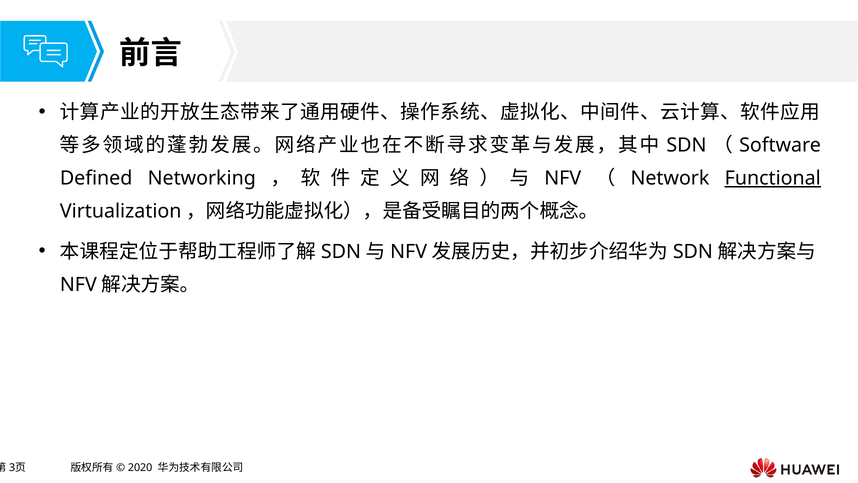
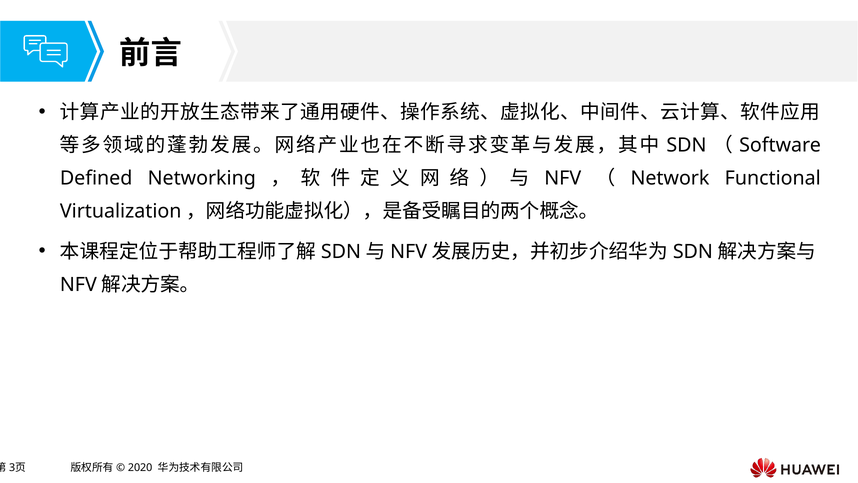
Functional underline: present -> none
